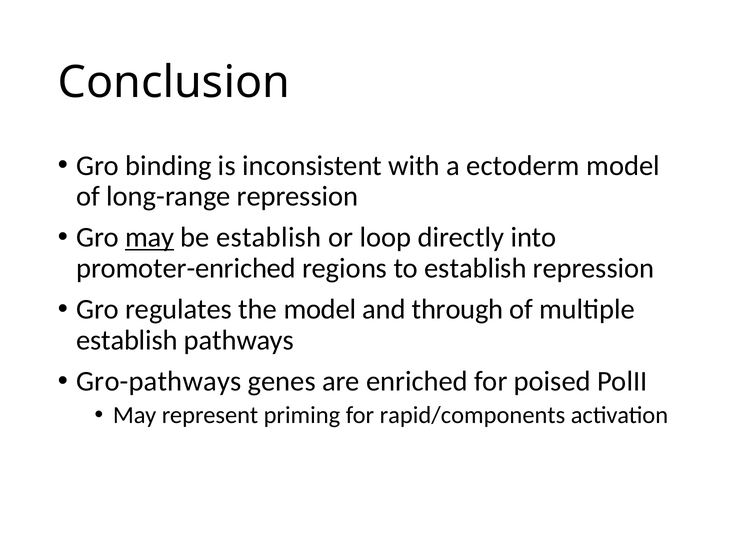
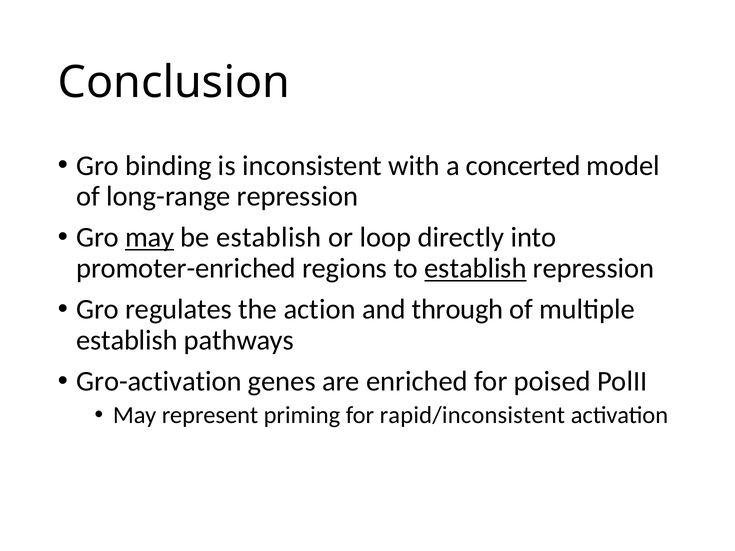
ectoderm: ectoderm -> concerted
establish at (475, 269) underline: none -> present
the model: model -> action
Gro-pathways: Gro-pathways -> Gro-activation
rapid/components: rapid/components -> rapid/inconsistent
